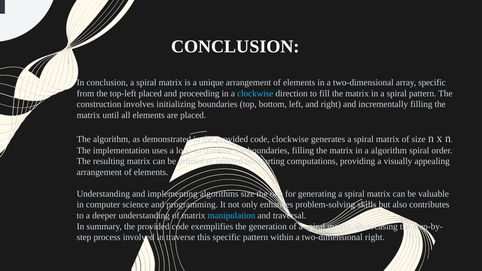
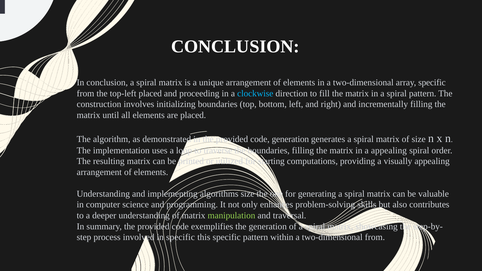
code clockwise: clockwise -> generation
a algorithm: algorithm -> appealing
manipulation colour: light blue -> light green
in traverse: traverse -> specific
two-dimensional right: right -> from
